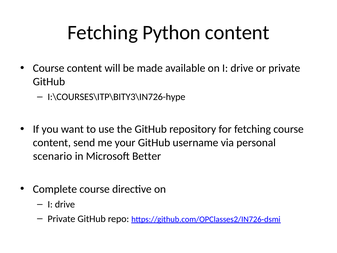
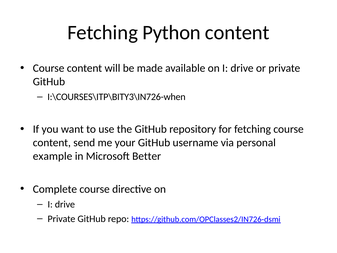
I:\COURSES\ITP\BITY3\IN726-hype: I:\COURSES\ITP\BITY3\IN726-hype -> I:\COURSES\ITP\BITY3\IN726-when
scenario: scenario -> example
